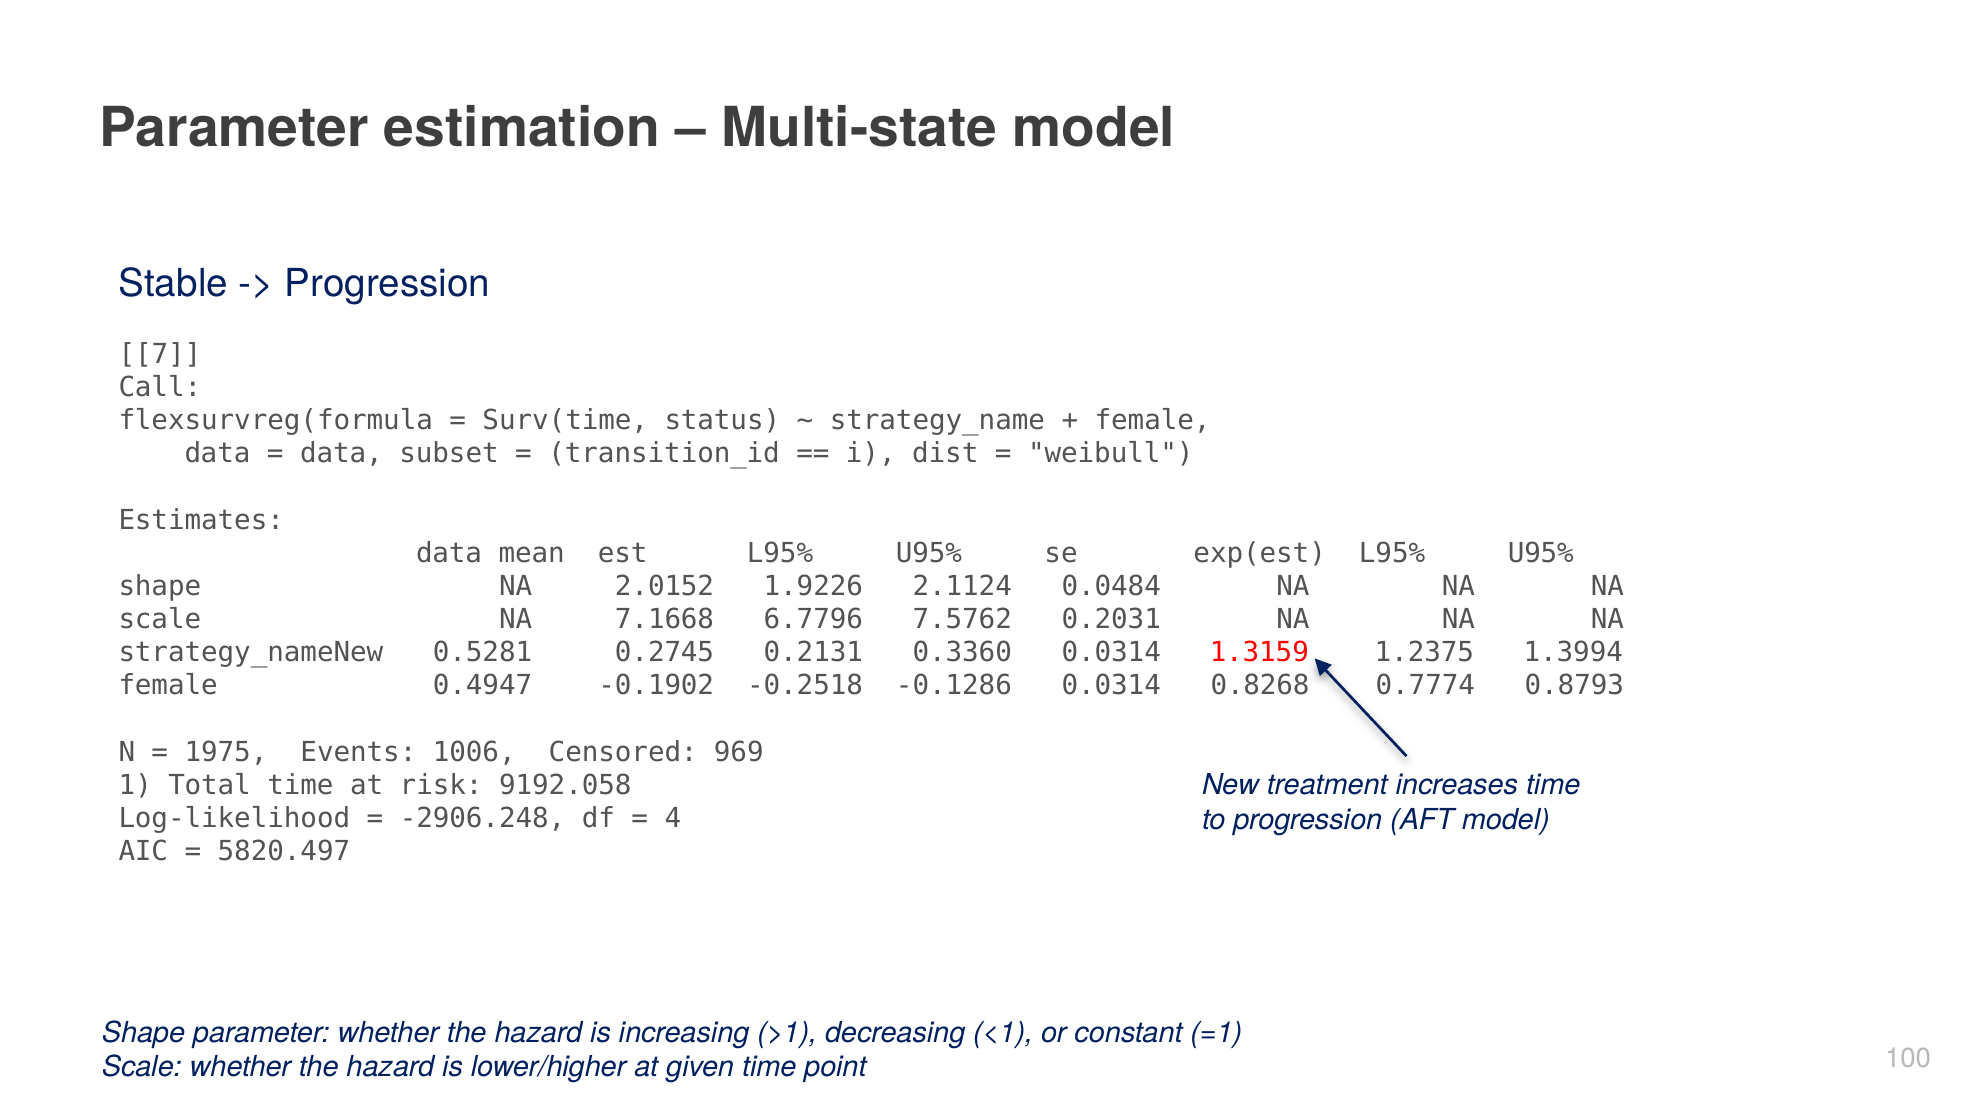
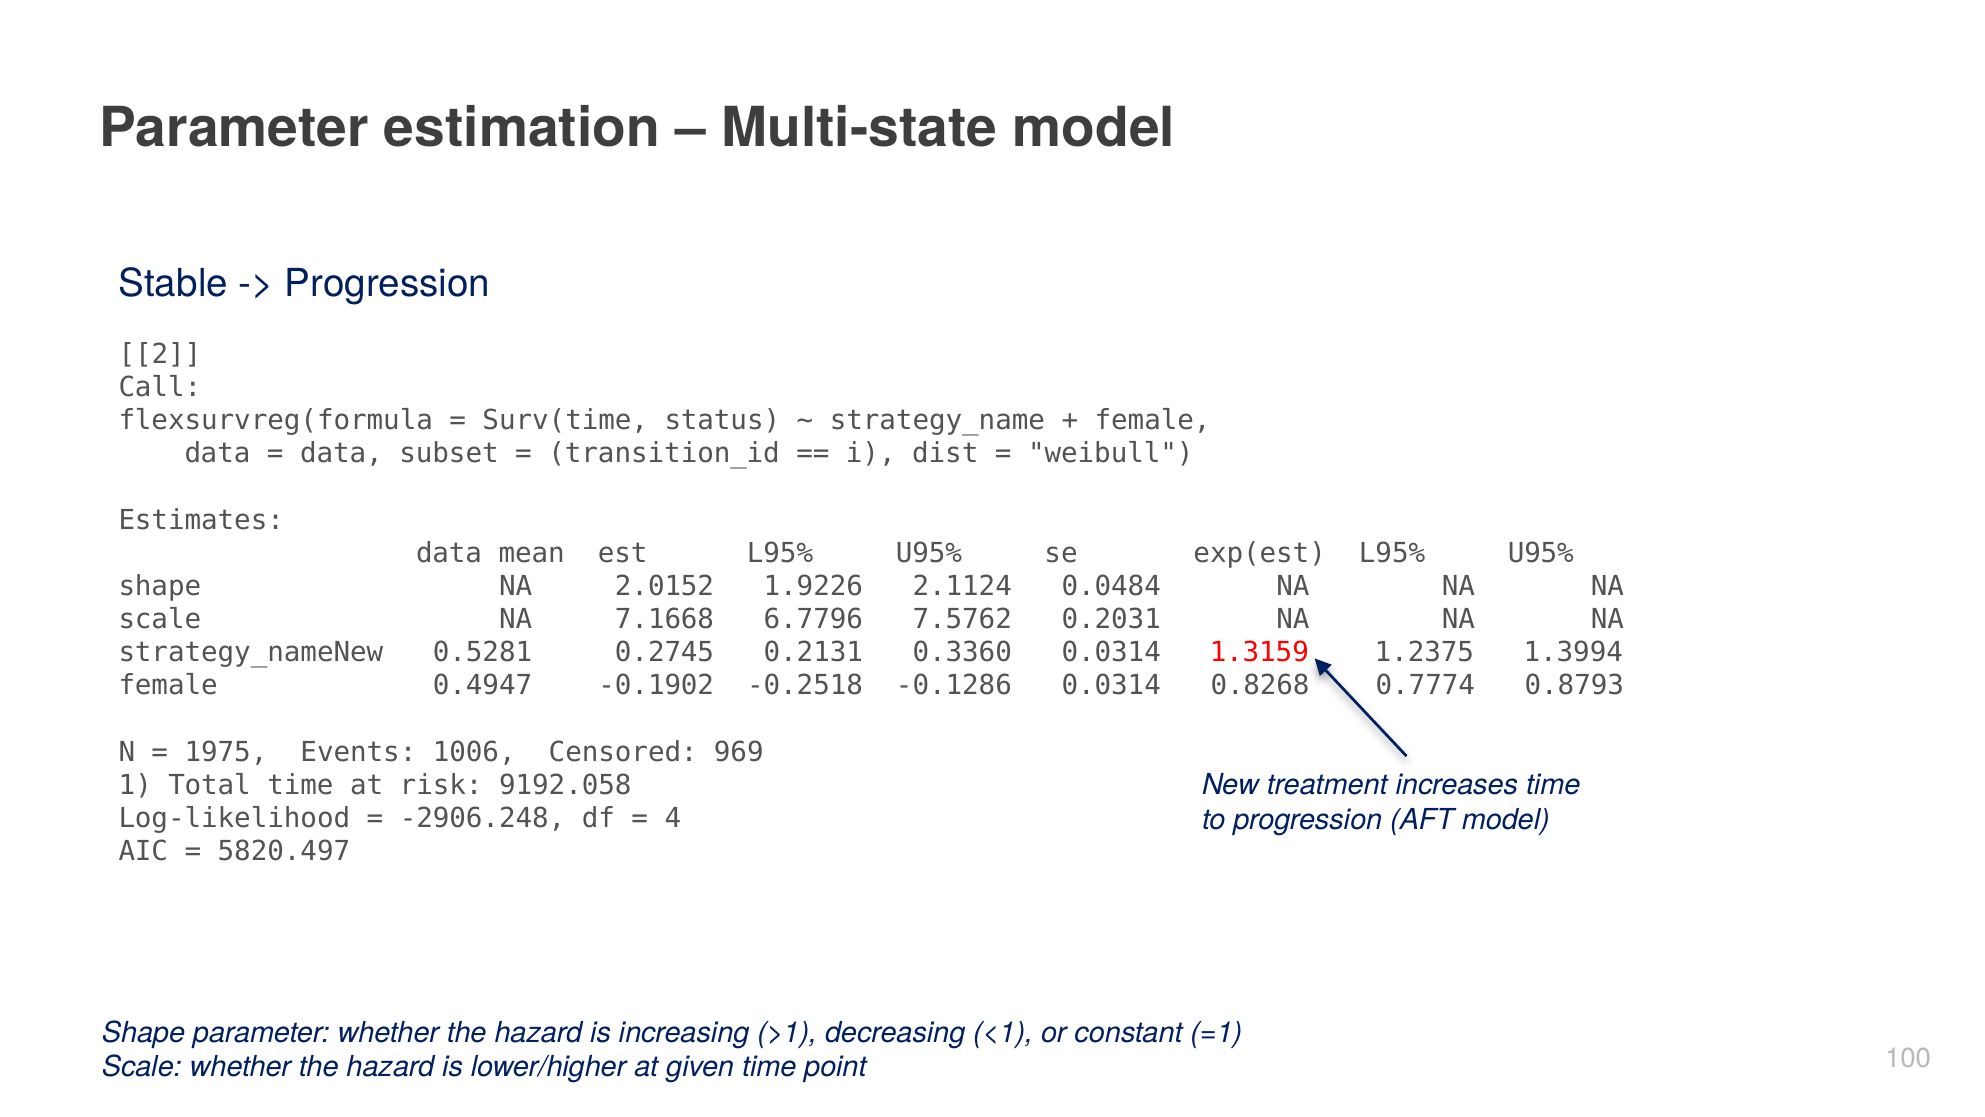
7: 7 -> 2
